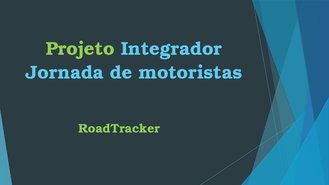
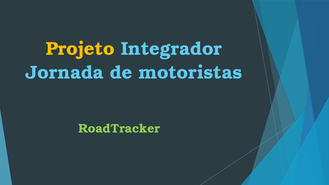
Projeto colour: light green -> yellow
